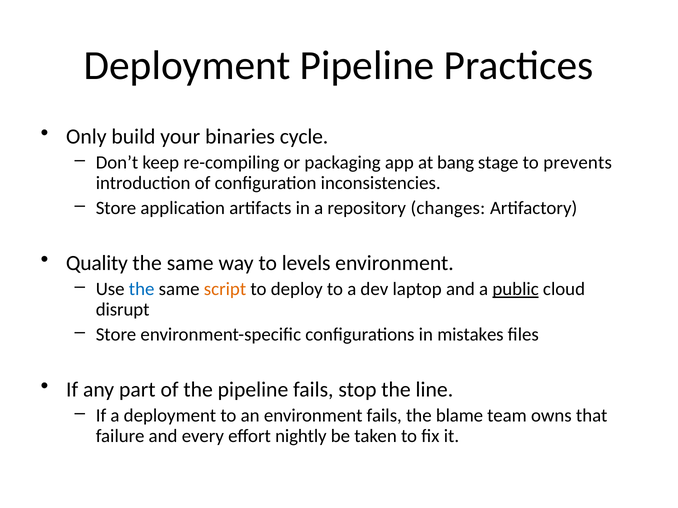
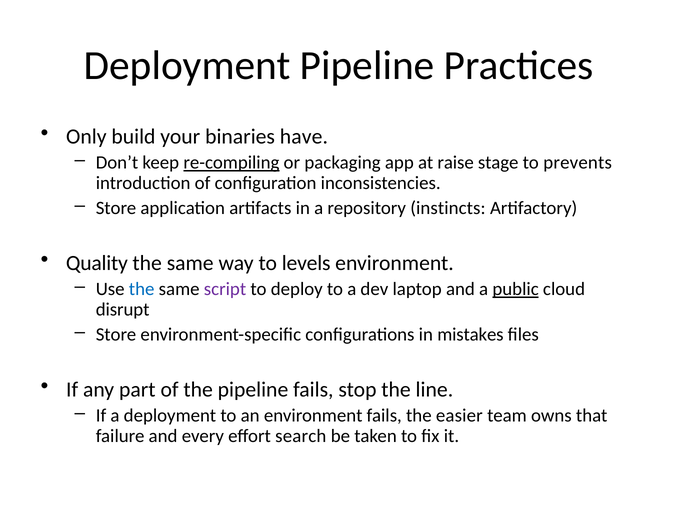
cycle: cycle -> have
re-compiling underline: none -> present
bang: bang -> raise
changes: changes -> instincts
script colour: orange -> purple
blame: blame -> easier
nightly: nightly -> search
